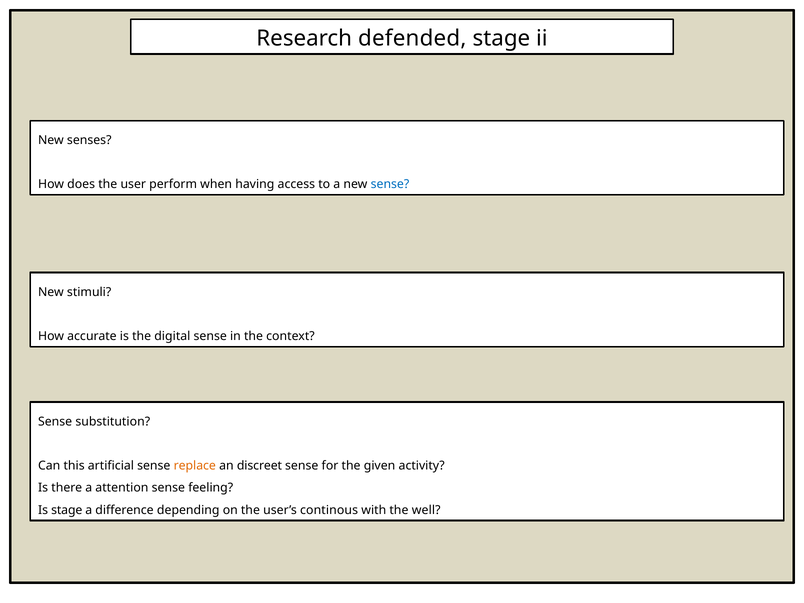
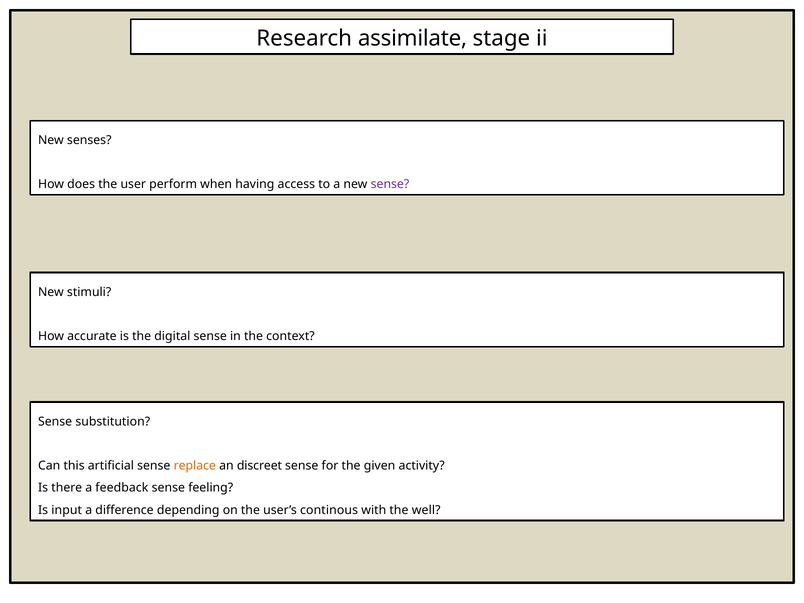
defended: defended -> assimilate
sense at (390, 184) colour: blue -> purple
attention: attention -> feedback
Is stage: stage -> input
